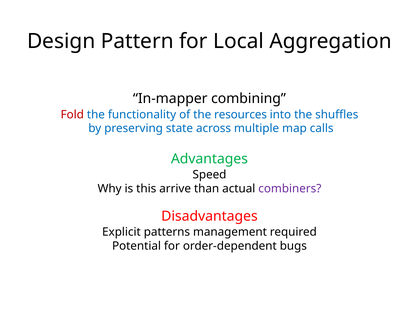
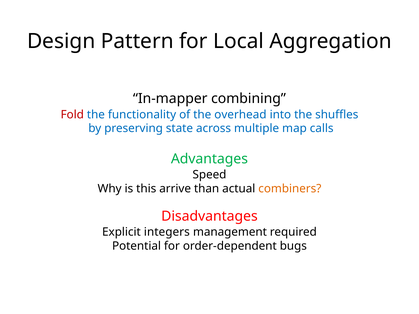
resources: resources -> overhead
combiners colour: purple -> orange
patterns: patterns -> integers
